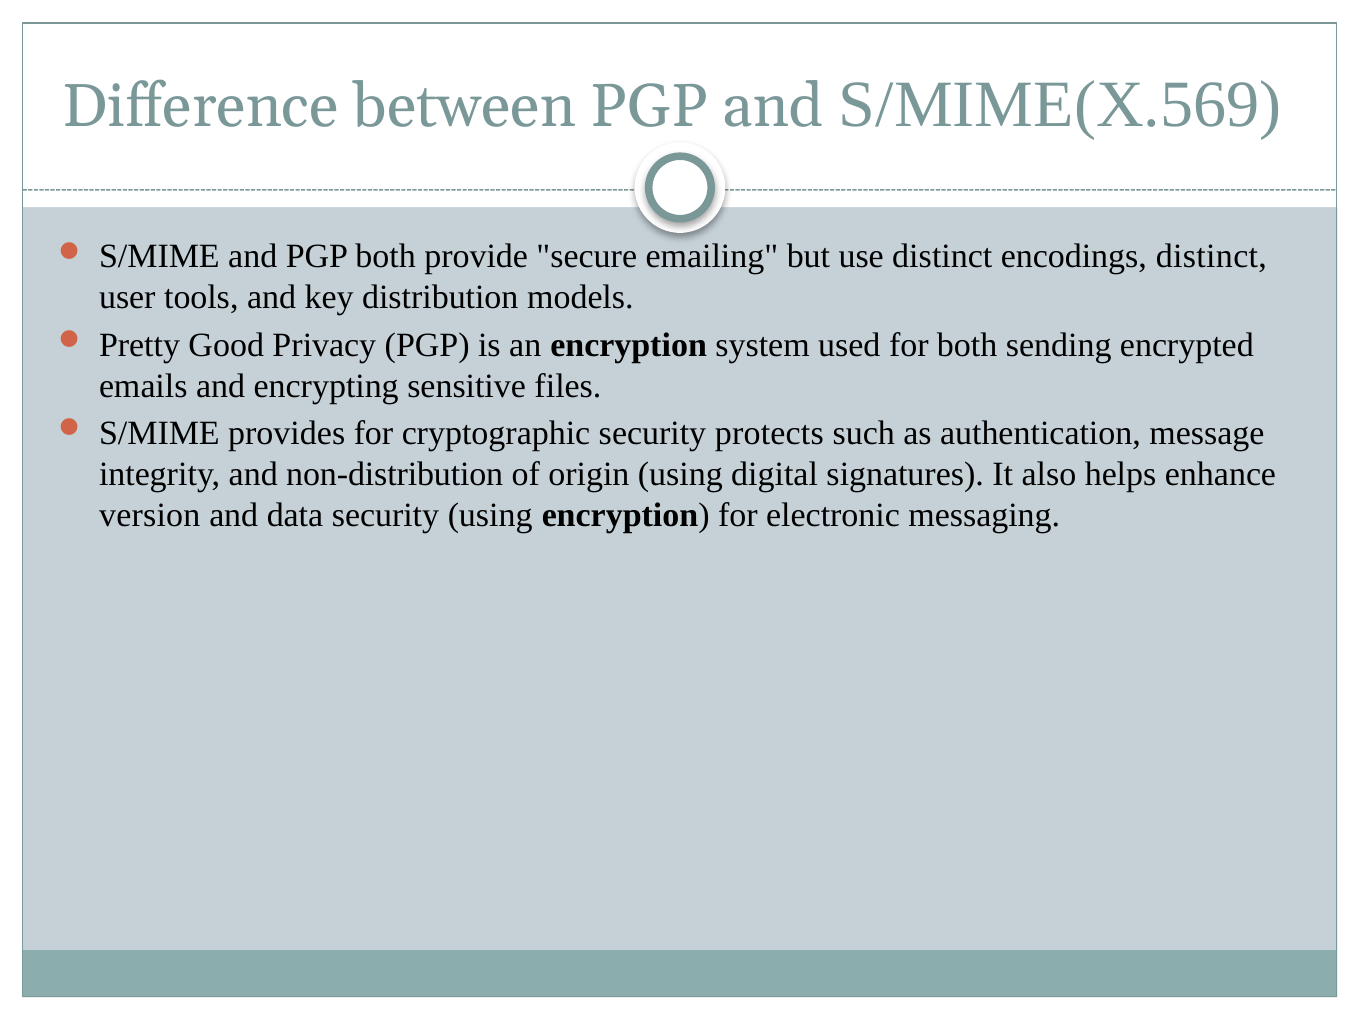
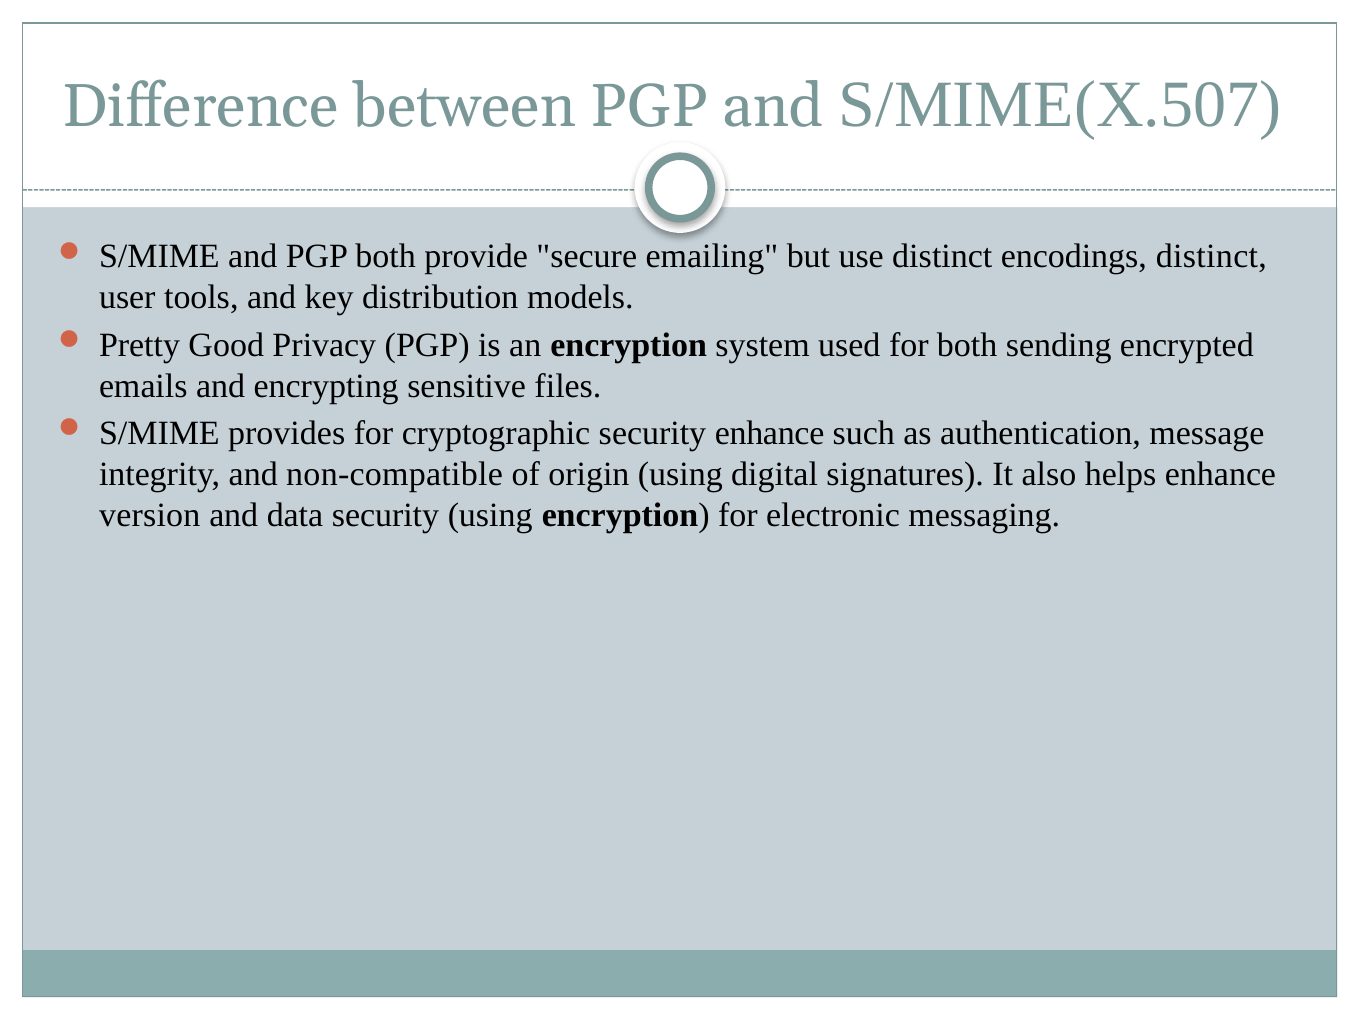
S/MIME(X.569: S/MIME(X.569 -> S/MIME(X.507
security protects: protects -> enhance
non-distribution: non-distribution -> non-compatible
